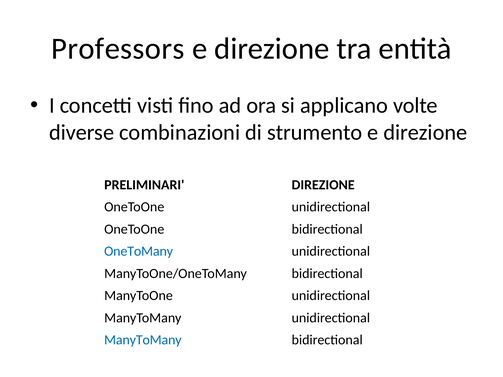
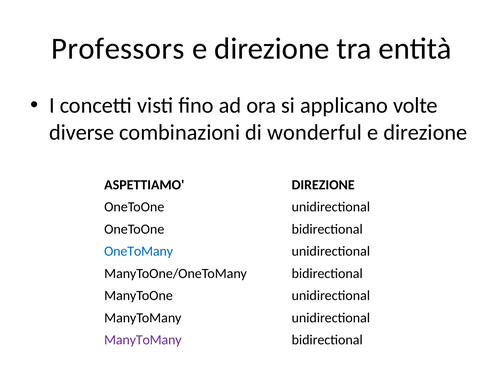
strumento: strumento -> wonderful
PRELIMINARI: PRELIMINARI -> ASPETTIAMO
ManyToMany at (143, 340) colour: blue -> purple
